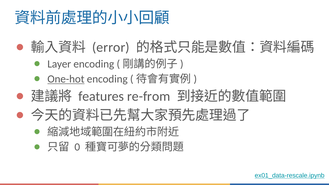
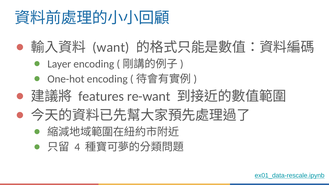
error: error -> want
One-hot underline: present -> none
re-from: re-from -> re-want
0: 0 -> 4
